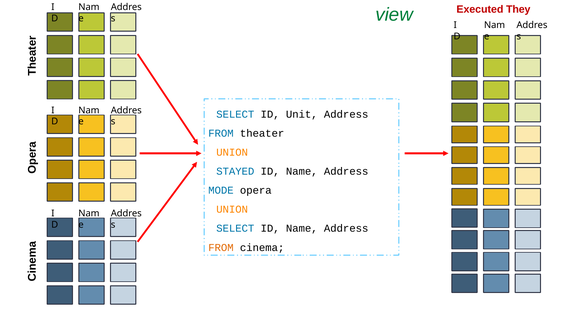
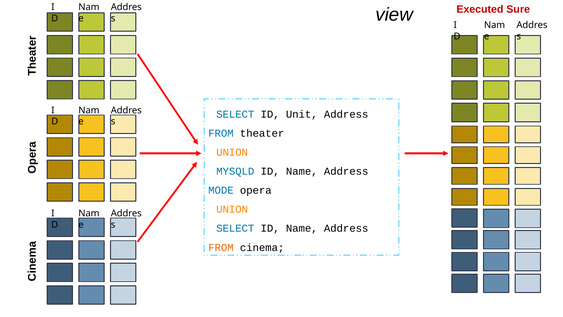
They: They -> Sure
view colour: green -> black
STAYED: STAYED -> MYSQLD
